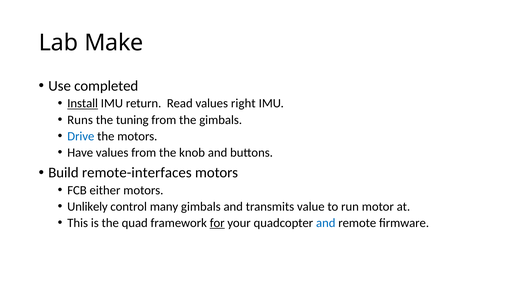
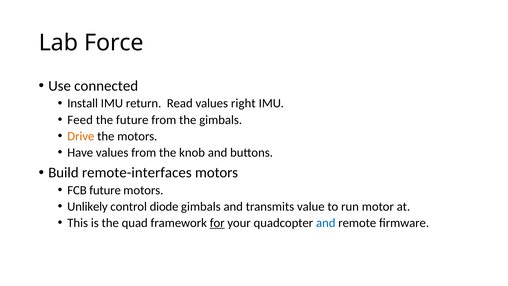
Make: Make -> Force
completed: completed -> connected
Install underline: present -> none
Runs: Runs -> Feed
the tuning: tuning -> future
Drive colour: blue -> orange
FCB either: either -> future
many: many -> diode
